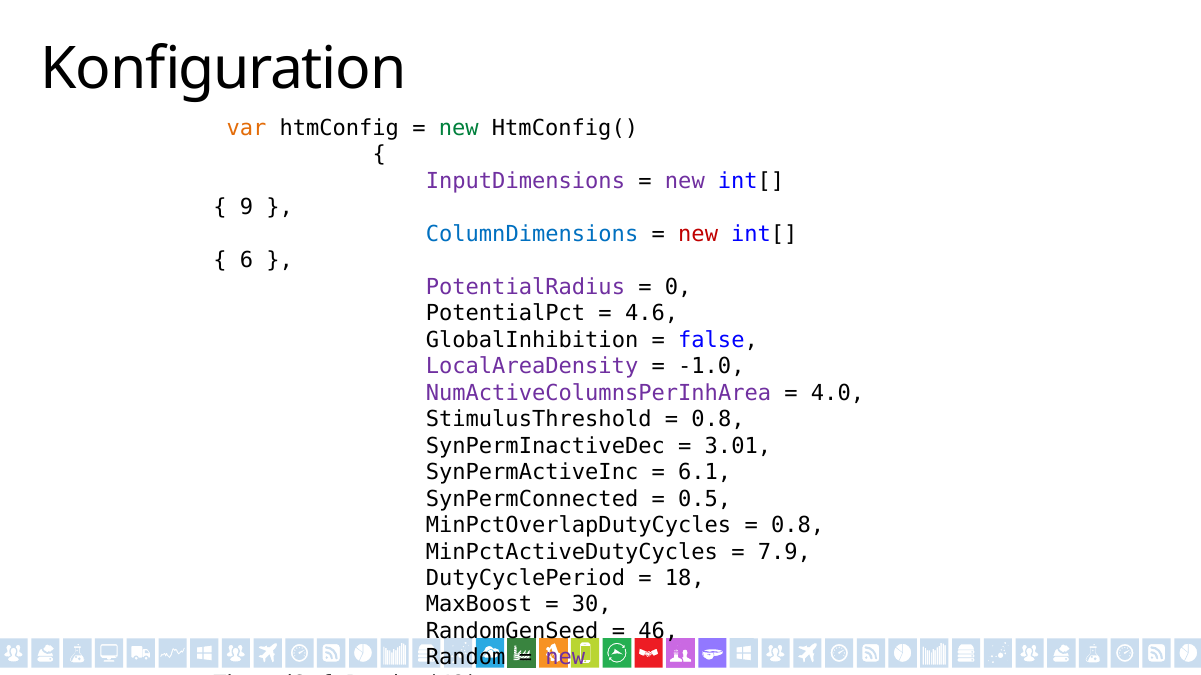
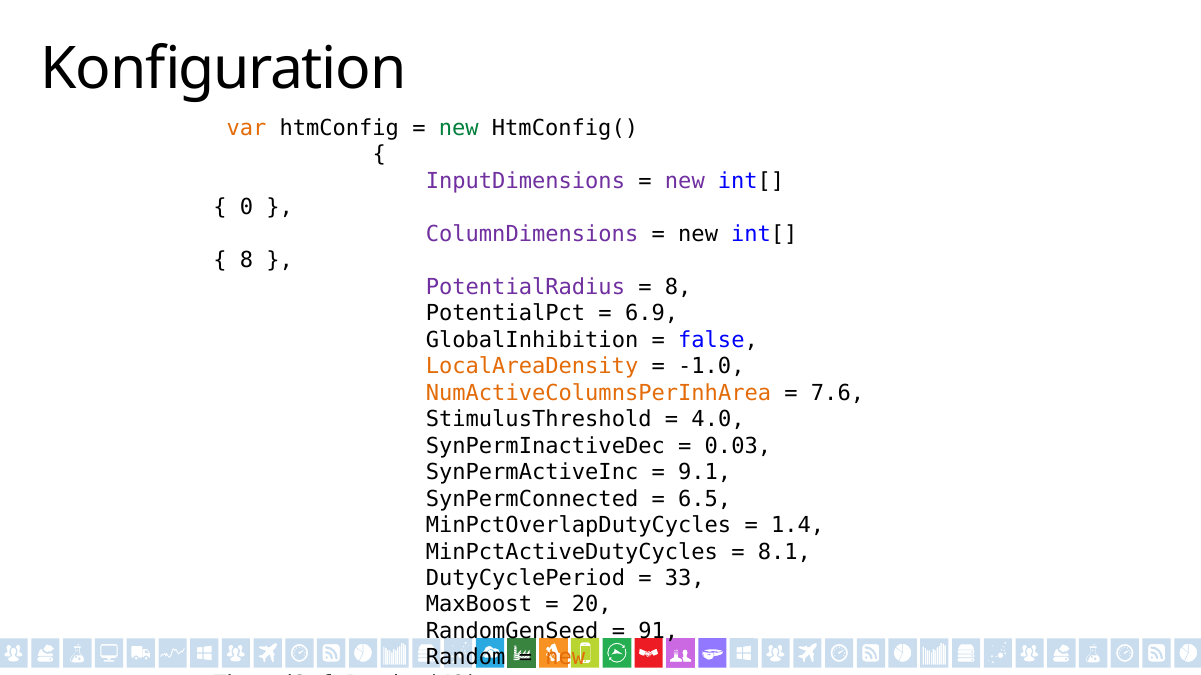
9: 9 -> 0
ColumnDimensions colour: blue -> purple
new at (698, 234) colour: red -> black
6 at (246, 261): 6 -> 8
0 at (678, 287): 0 -> 8
4.6: 4.6 -> 6.9
LocalAreaDensity colour: purple -> orange
NumActiveColumnsPerInhArea colour: purple -> orange
4.0: 4.0 -> 7.6
0.8 at (718, 420): 0.8 -> 4.0
3.01: 3.01 -> 0.03
6.1: 6.1 -> 9.1
0.5: 0.5 -> 6.5
0.8 at (798, 526): 0.8 -> 1.4
7.9: 7.9 -> 8.1
18: 18 -> 33
30: 30 -> 20
46: 46 -> 91
new at (565, 658) colour: purple -> orange
